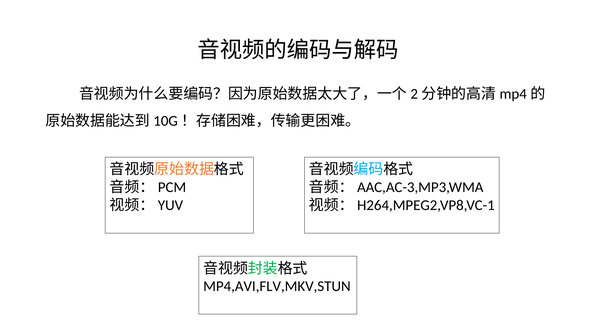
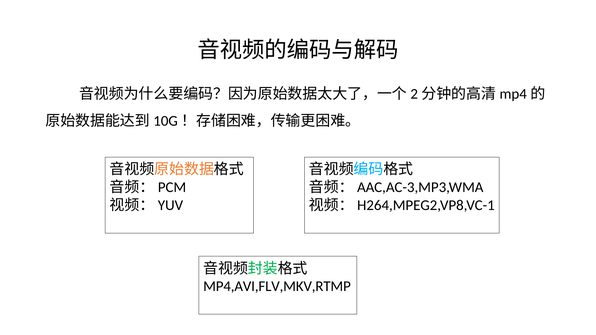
MP4,AVI,FLV,MKV,STUN: MP4,AVI,FLV,MKV,STUN -> MP4,AVI,FLV,MKV,RTMP
